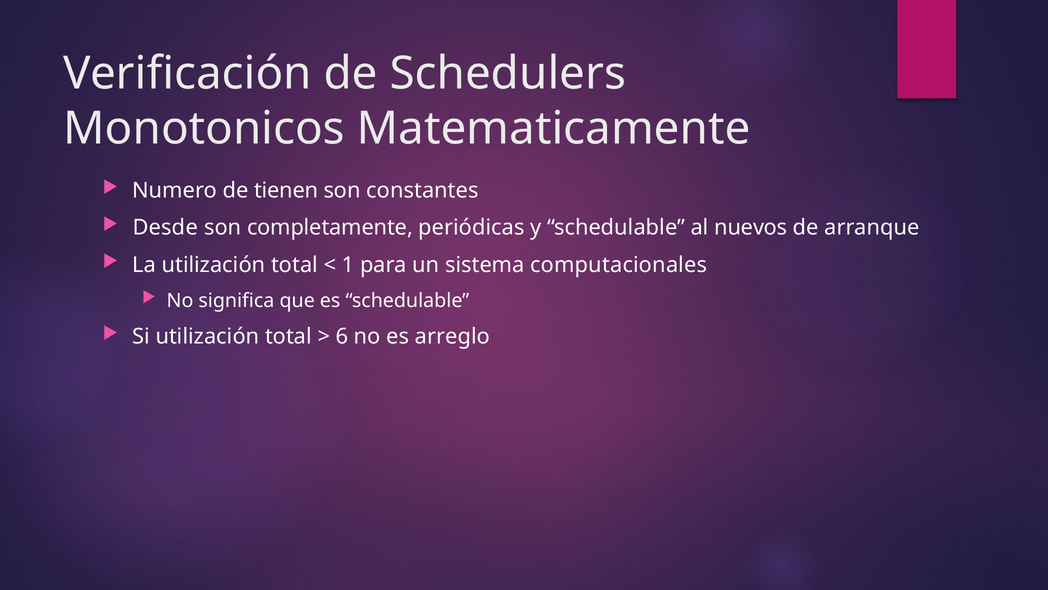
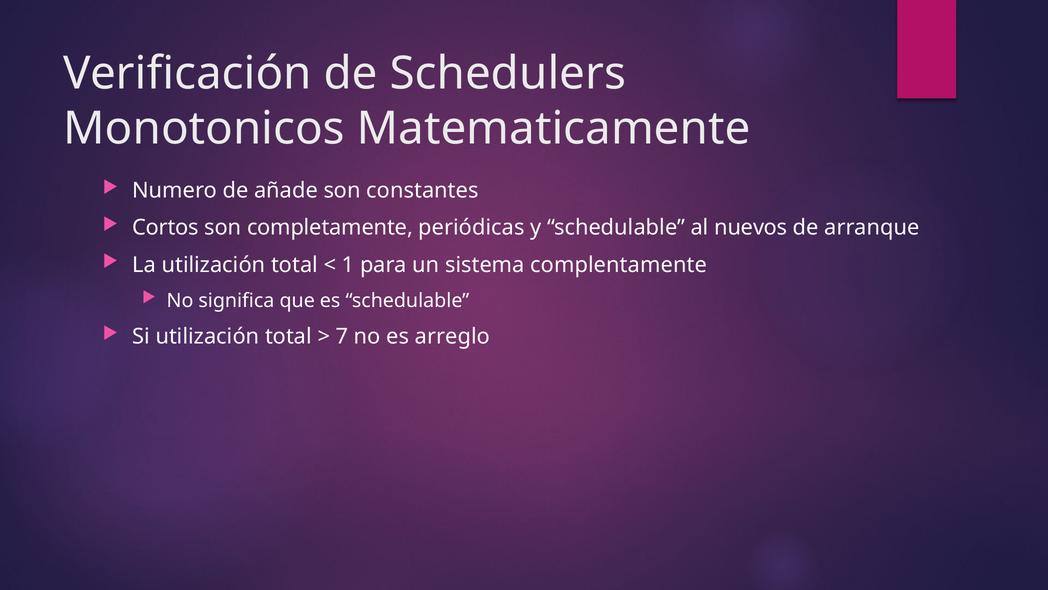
tienen: tienen -> añade
Desde: Desde -> Cortos
computacionales: computacionales -> complentamente
6: 6 -> 7
